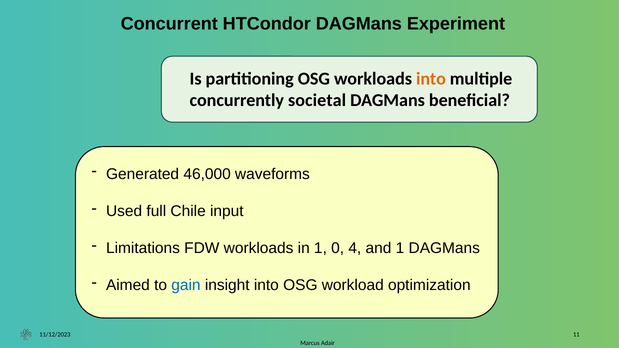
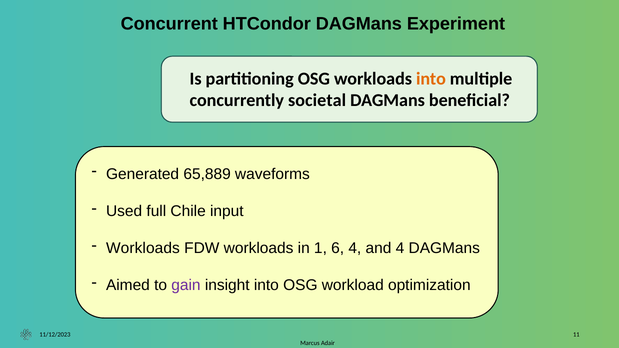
46,000: 46,000 -> 65,889
Limitations at (143, 248): Limitations -> Workloads
0: 0 -> 6
and 1: 1 -> 4
gain colour: blue -> purple
